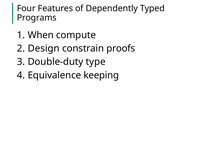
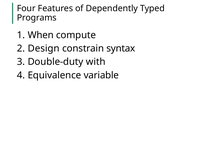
proofs: proofs -> syntax
type: type -> with
keeping: keeping -> variable
